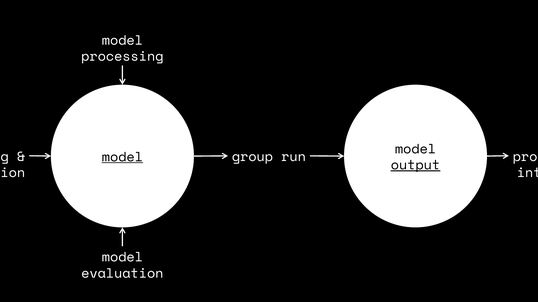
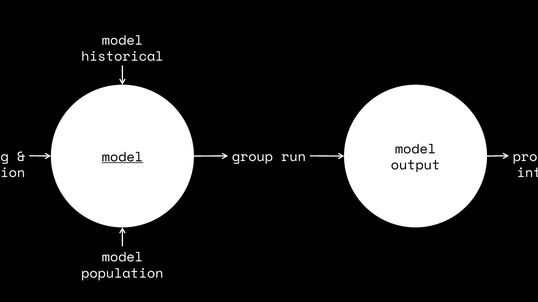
processing at (122, 57): processing -> historical
output underline: present -> none
evaluation: evaluation -> population
